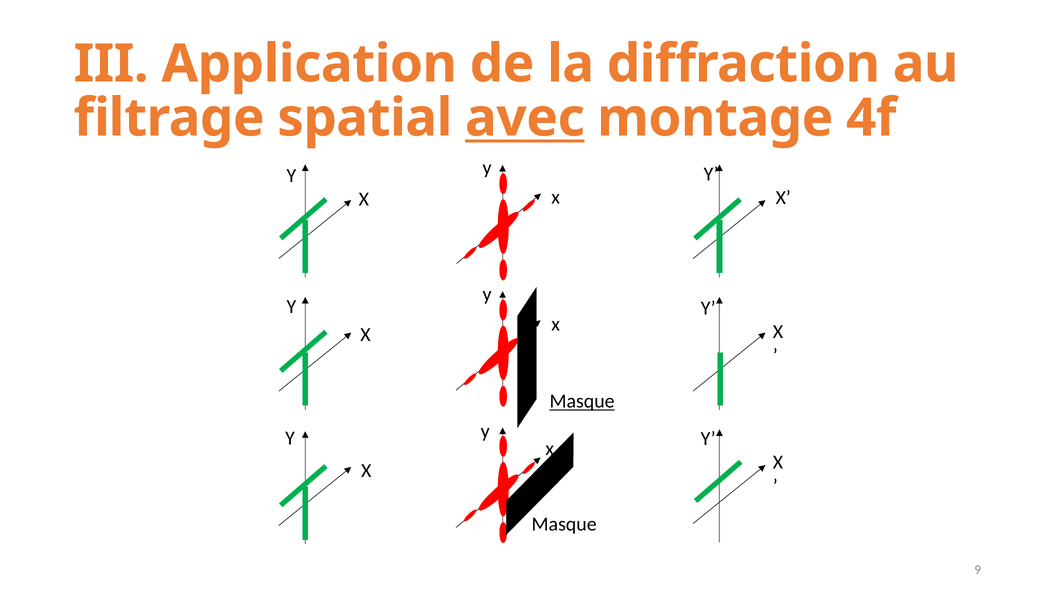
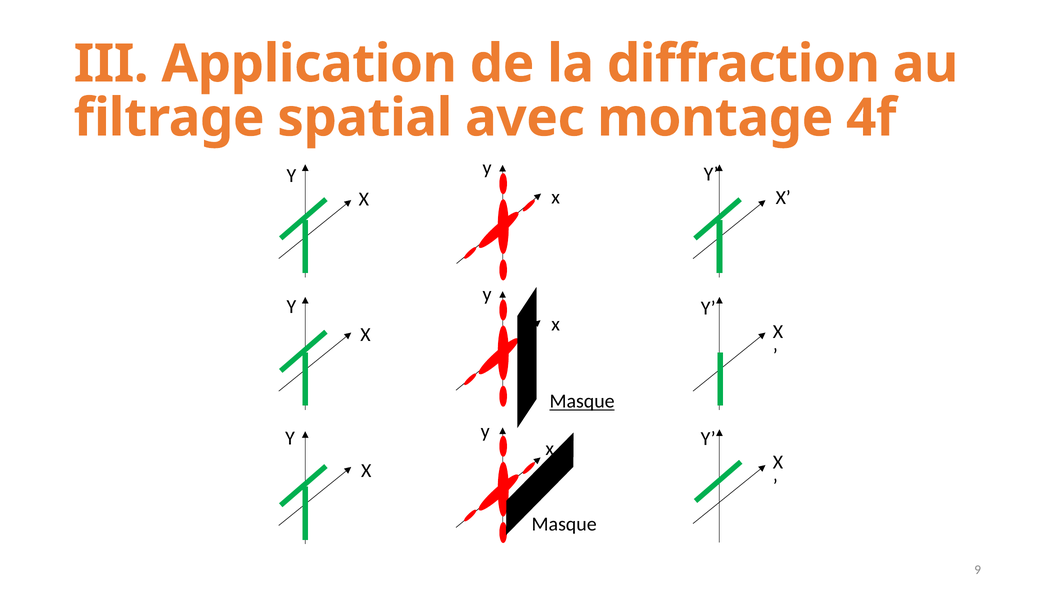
avec underline: present -> none
